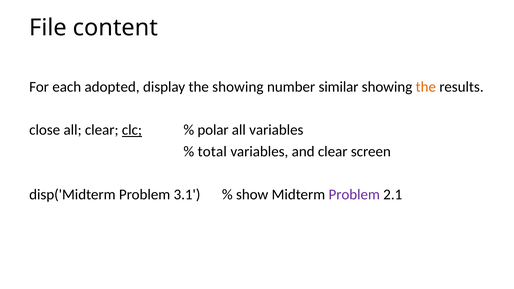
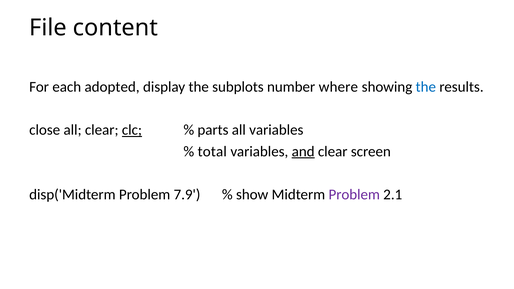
the showing: showing -> subplots
similar: similar -> where
the at (426, 87) colour: orange -> blue
polar: polar -> parts
and underline: none -> present
3.1: 3.1 -> 7.9
